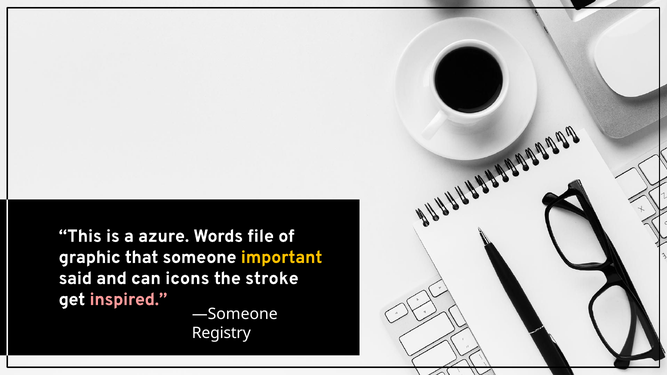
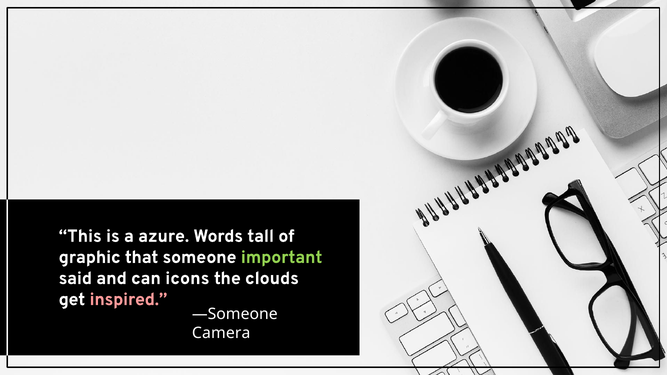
file: file -> tall
important colour: yellow -> light green
stroke: stroke -> clouds
Registry: Registry -> Camera
